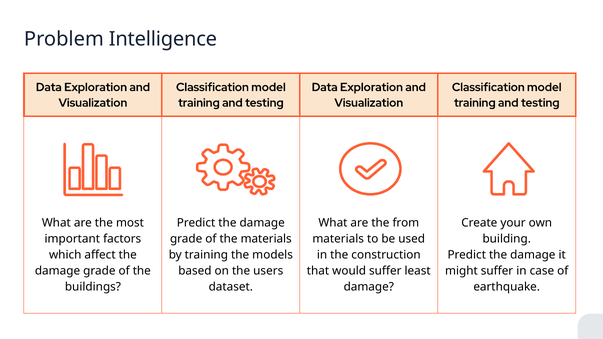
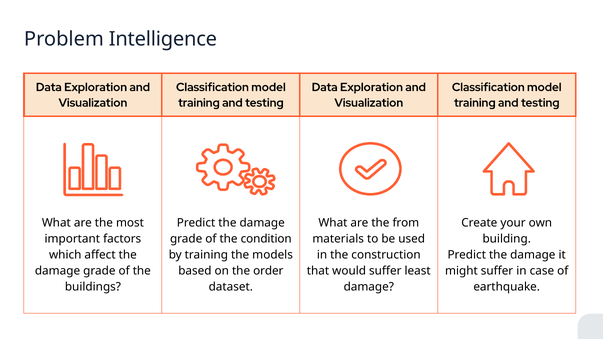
the materials: materials -> condition
users: users -> order
